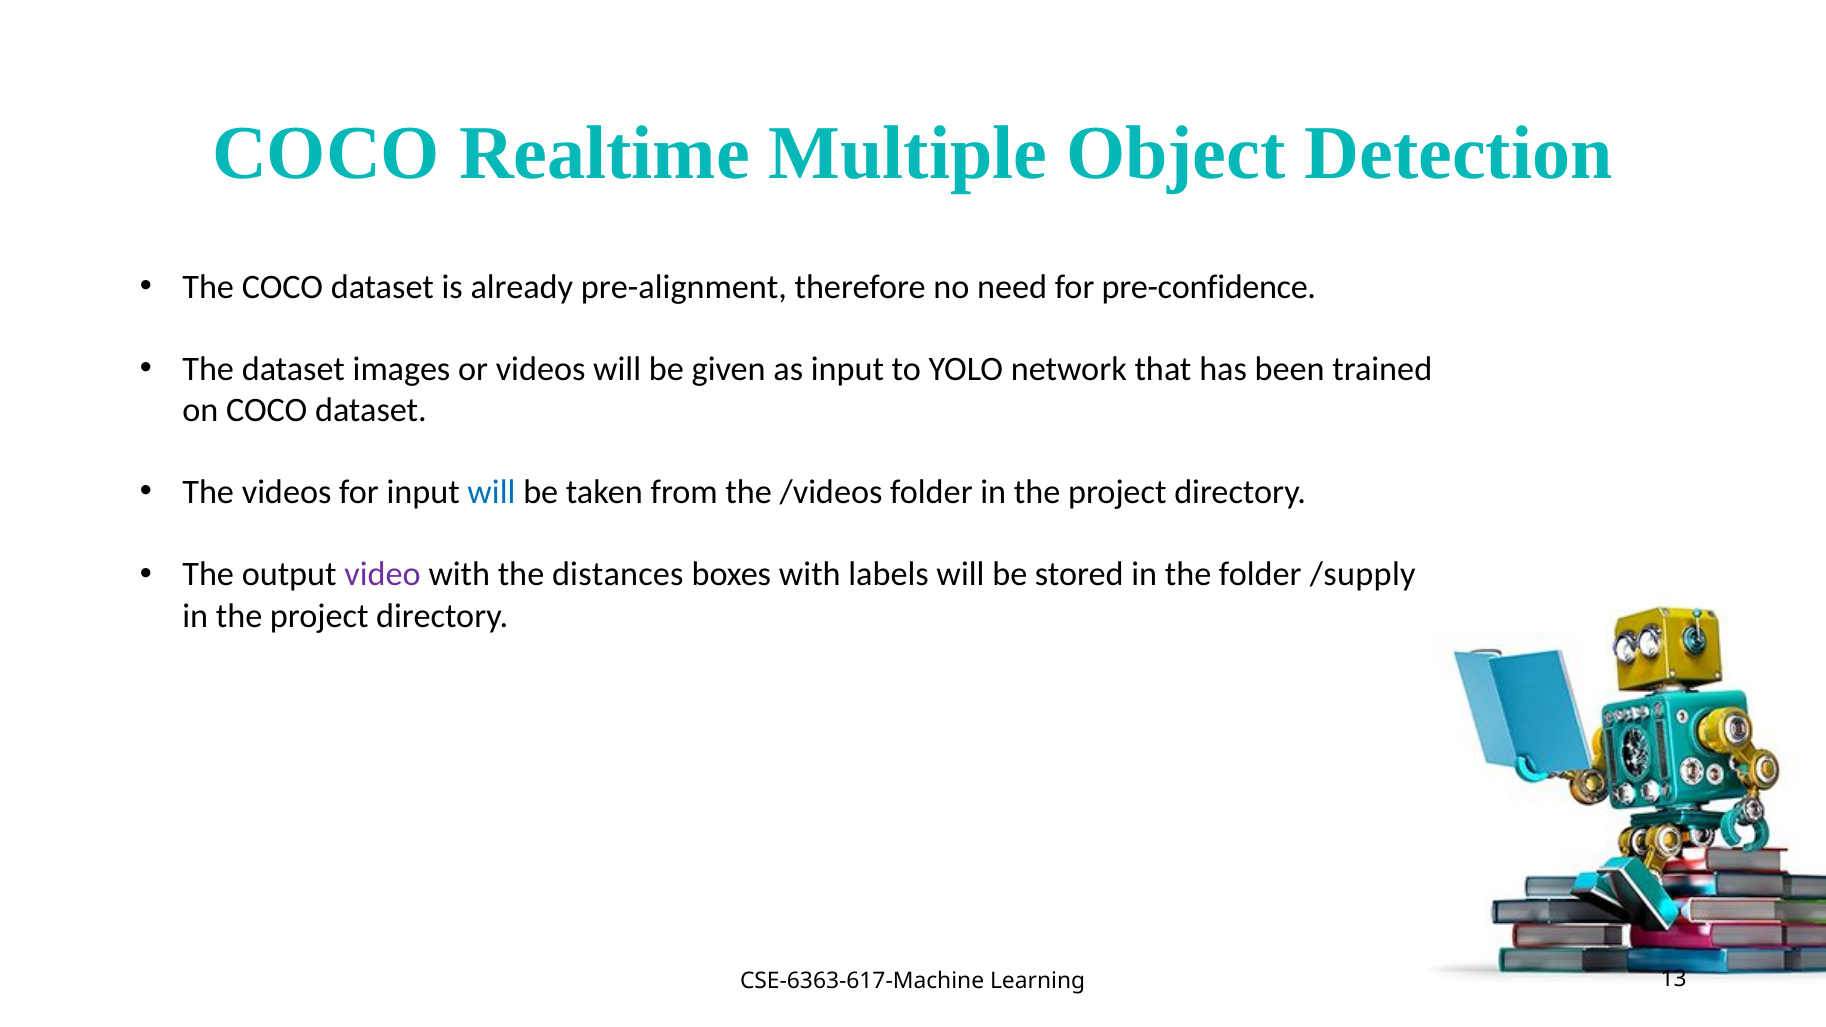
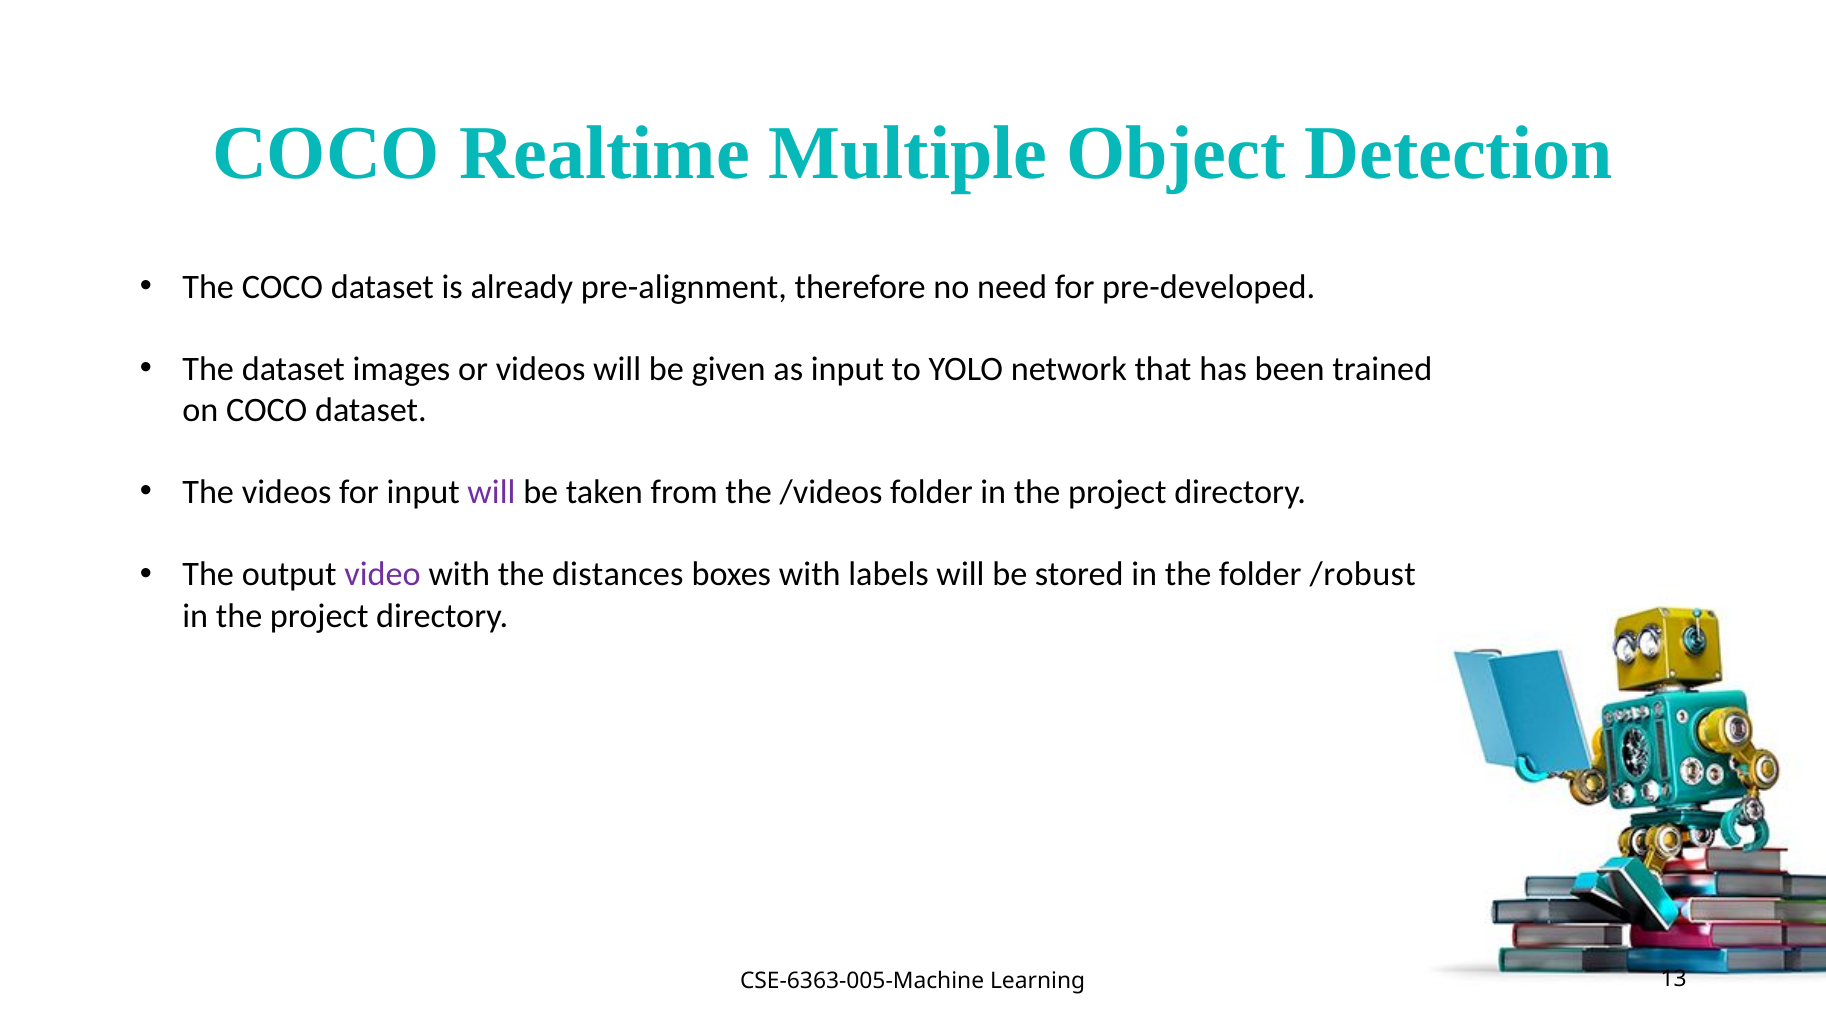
pre-confidence: pre-confidence -> pre-developed
will at (491, 493) colour: blue -> purple
/supply: /supply -> /robust
CSE-6363-617-Machine: CSE-6363-617-Machine -> CSE-6363-005-Machine
